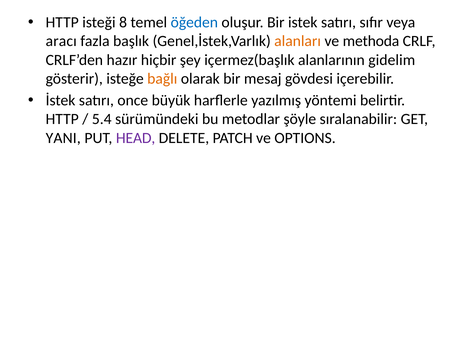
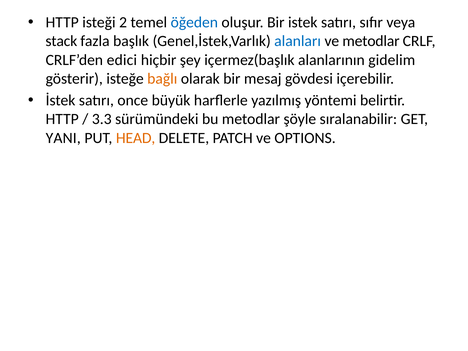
8: 8 -> 2
aracı: aracı -> stack
alanları colour: orange -> blue
ve methoda: methoda -> metodlar
hazır: hazır -> edici
5.4: 5.4 -> 3.3
HEAD colour: purple -> orange
